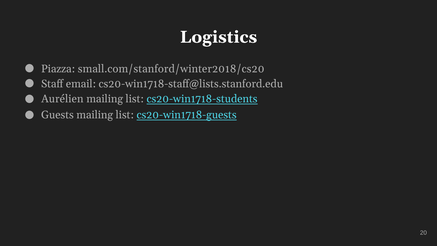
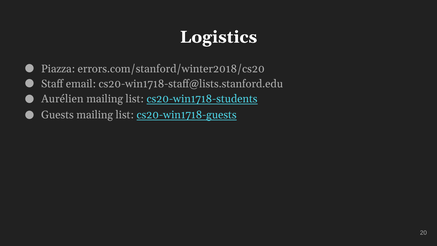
small.com/stanford/winter2018/cs20: small.com/stanford/winter2018/cs20 -> errors.com/stanford/winter2018/cs20
